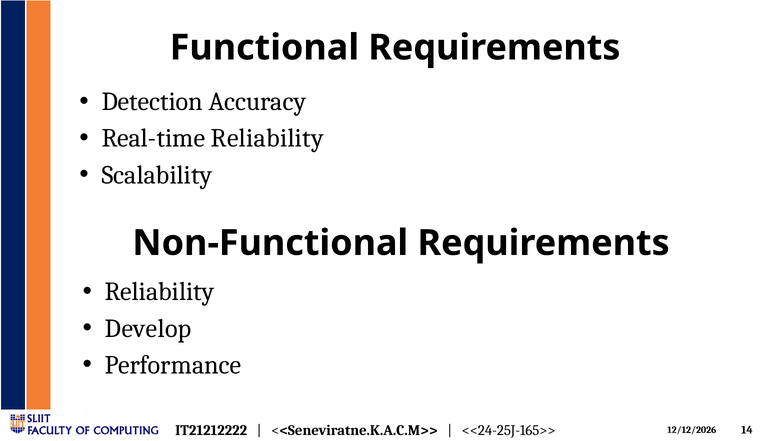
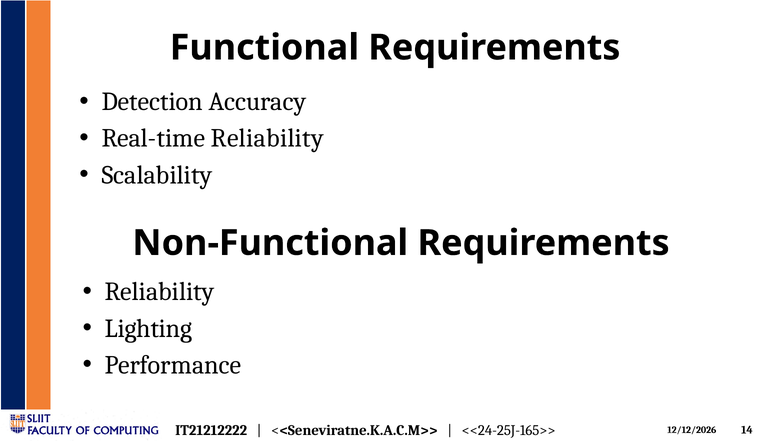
Develop: Develop -> Lighting
